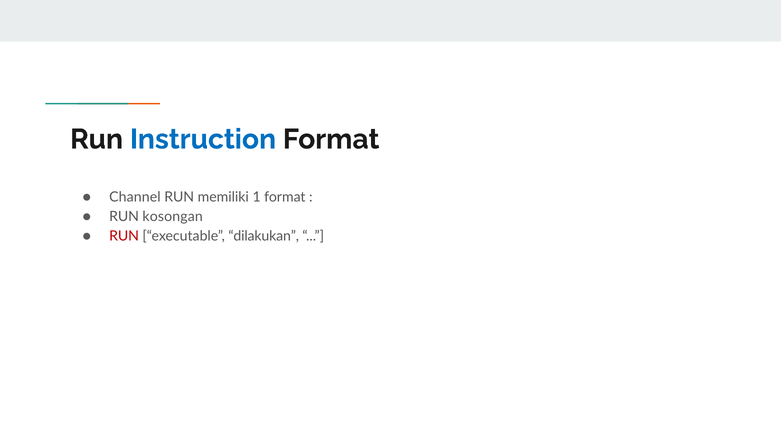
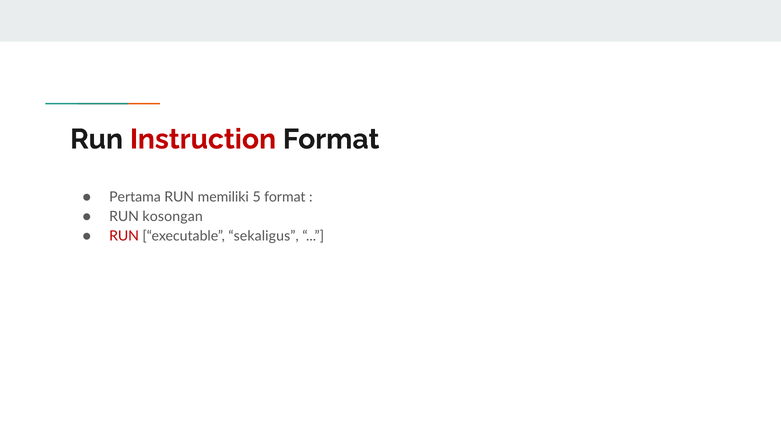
Instruction colour: blue -> red
Channel: Channel -> Pertama
1: 1 -> 5
dilakukan: dilakukan -> sekaligus
